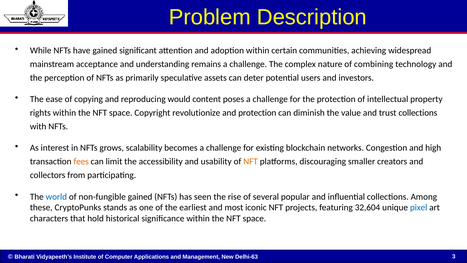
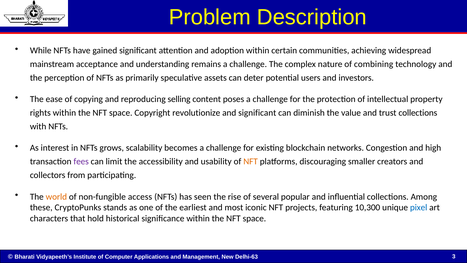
would: would -> selling
and protection: protection -> significant
fees colour: orange -> purple
world colour: blue -> orange
non-fungible gained: gained -> access
32,604: 32,604 -> 10,300
